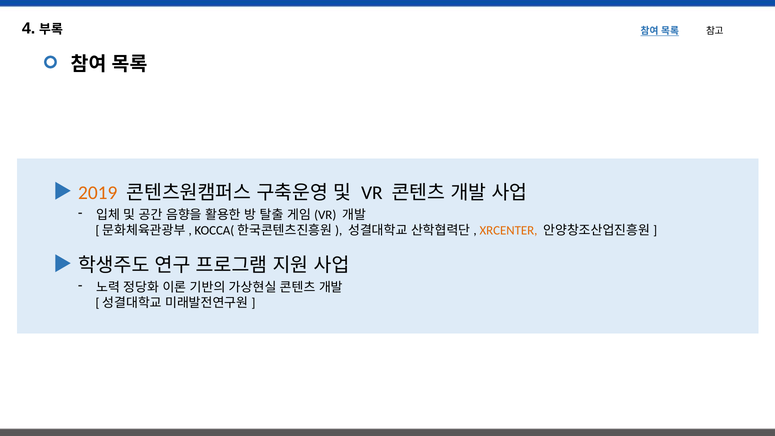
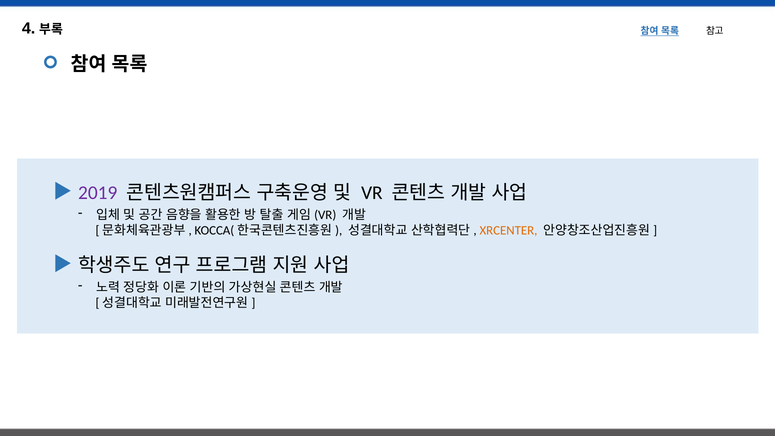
2019 colour: orange -> purple
